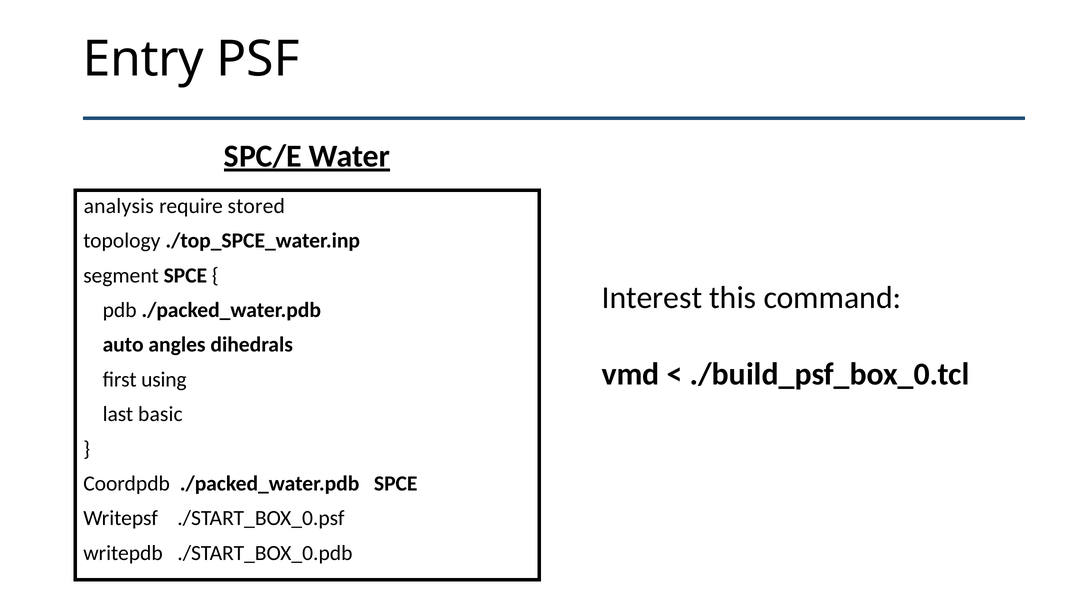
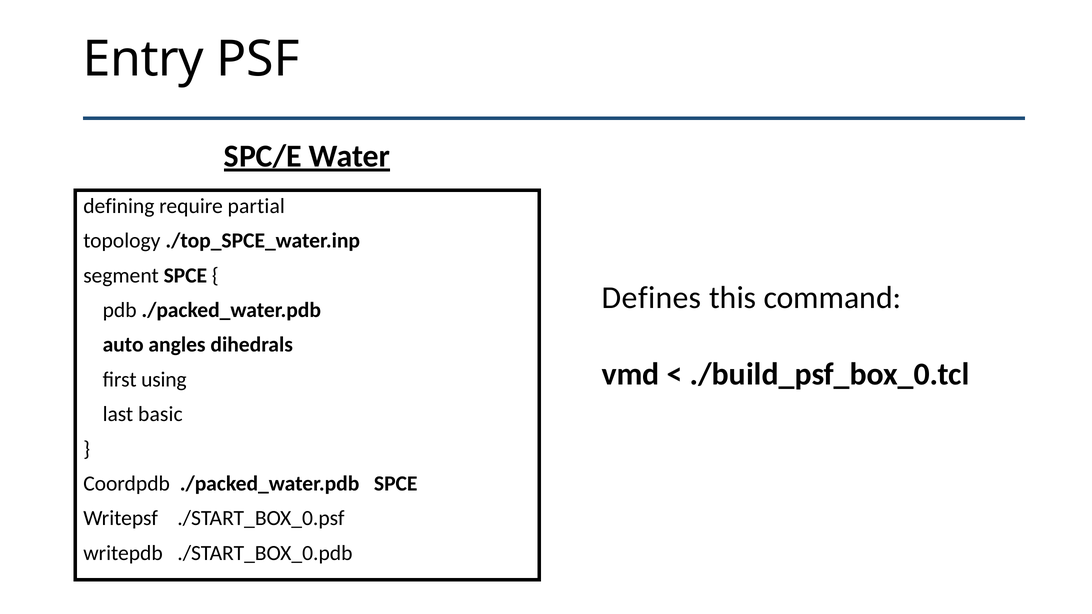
analysis: analysis -> defining
stored: stored -> partial
Interest: Interest -> Defines
